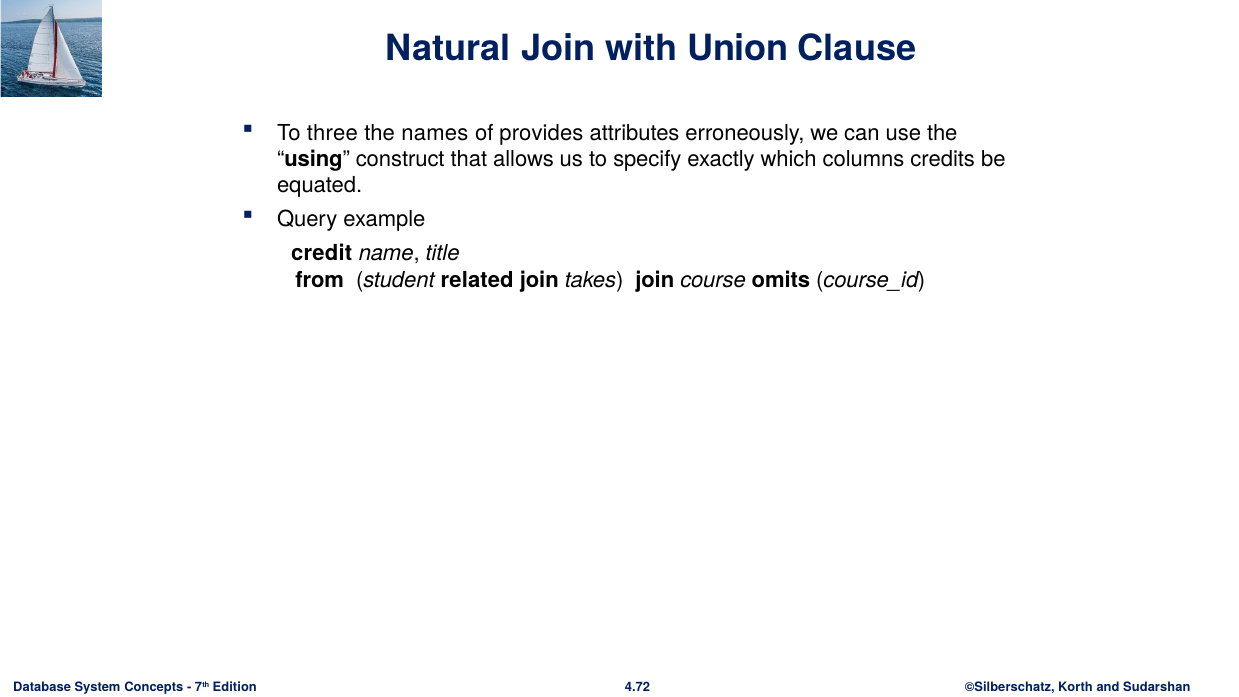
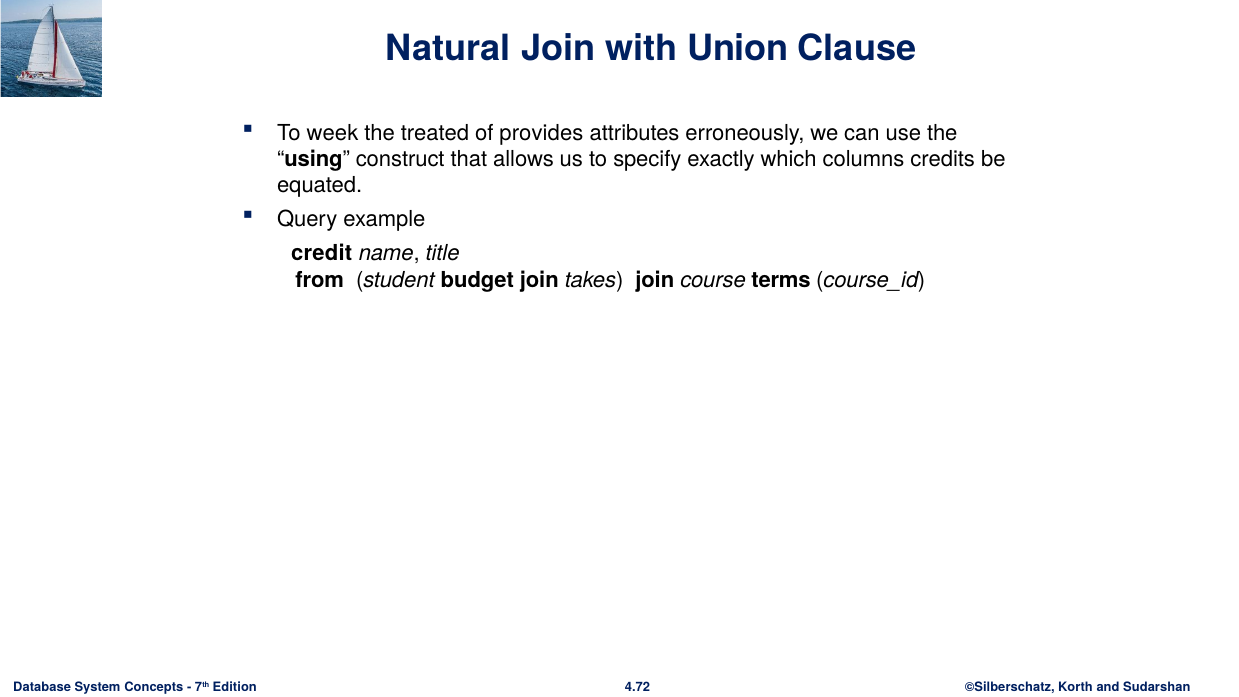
three: three -> week
names: names -> treated
related: related -> budget
omits: omits -> terms
